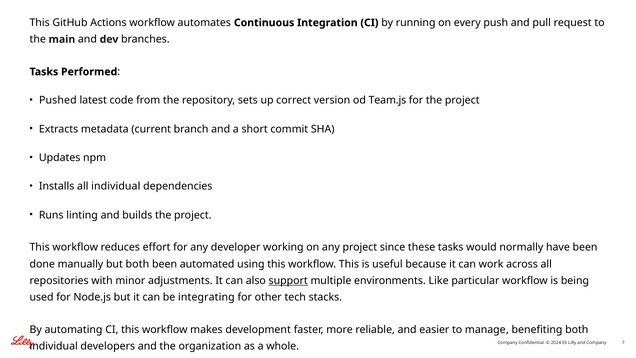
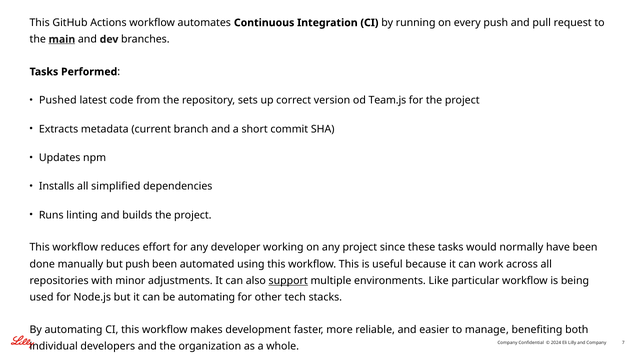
main underline: none -> present
all individual: individual -> simplified
but both: both -> push
be integrating: integrating -> automating
